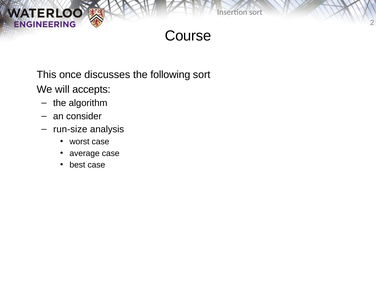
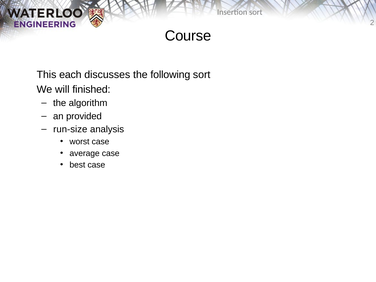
once: once -> each
accepts: accepts -> finished
consider: consider -> provided
